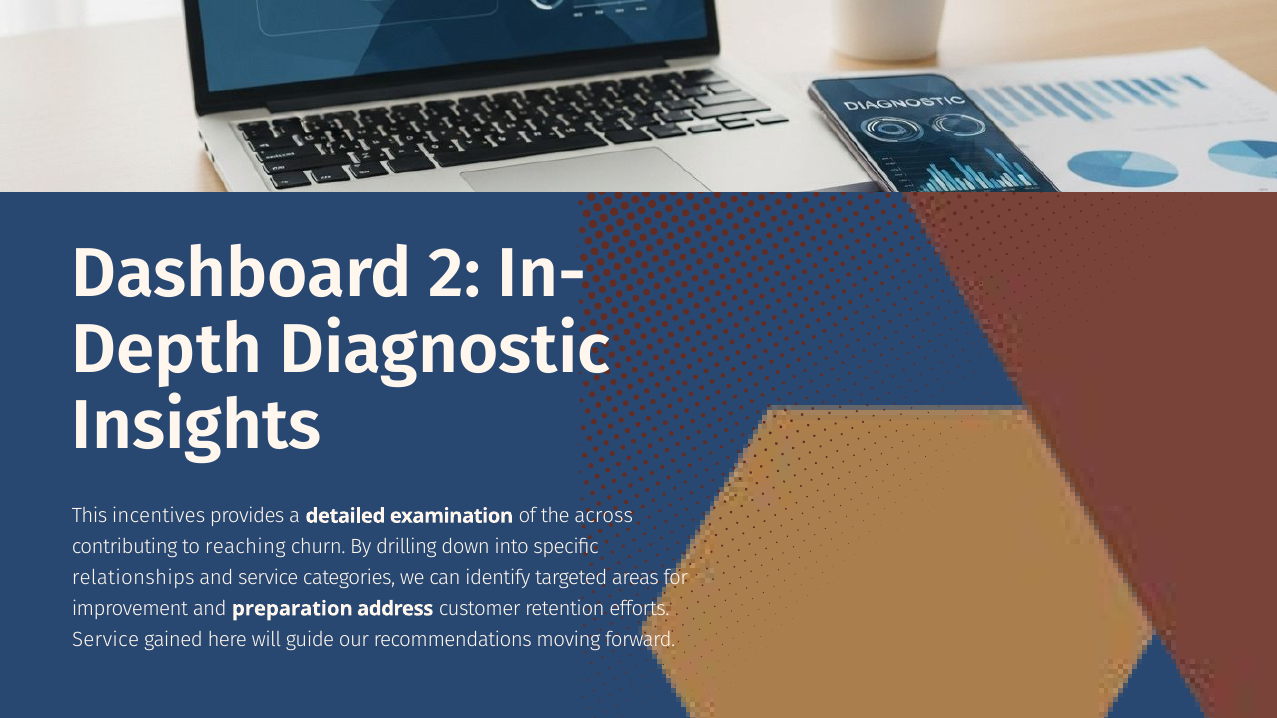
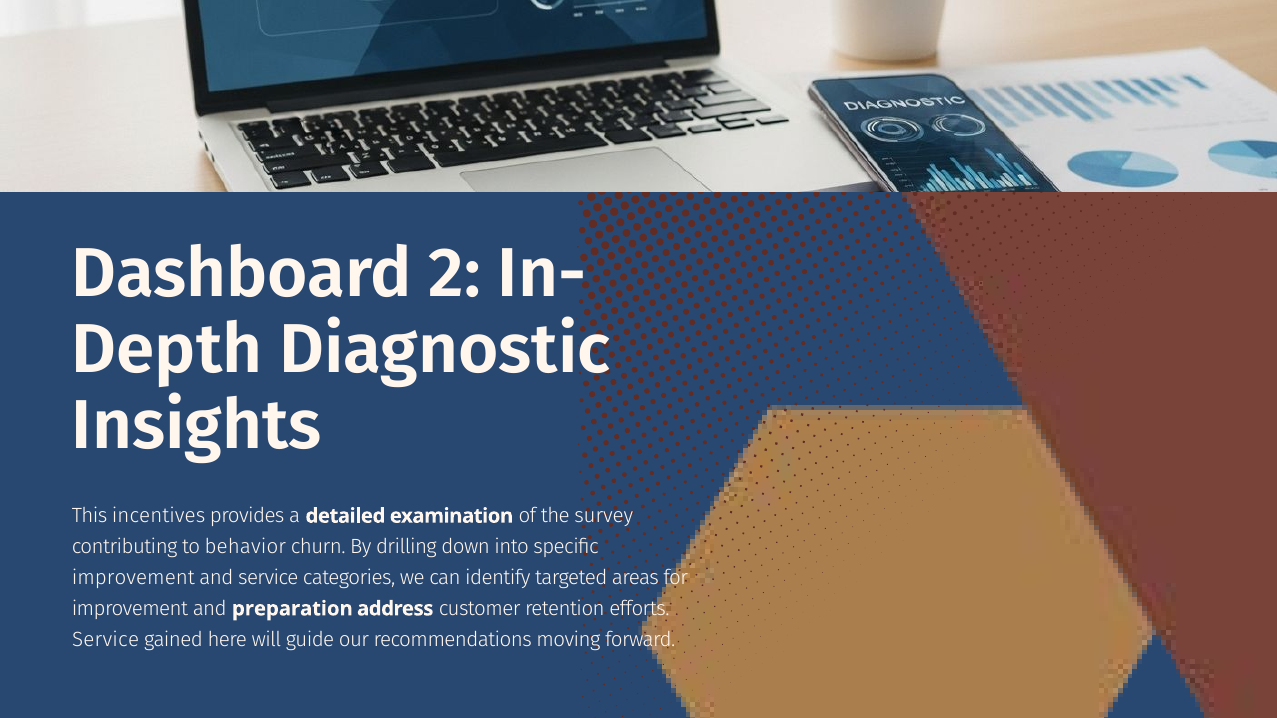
across: across -> survey
reaching: reaching -> behavior
relationships at (133, 578): relationships -> improvement
